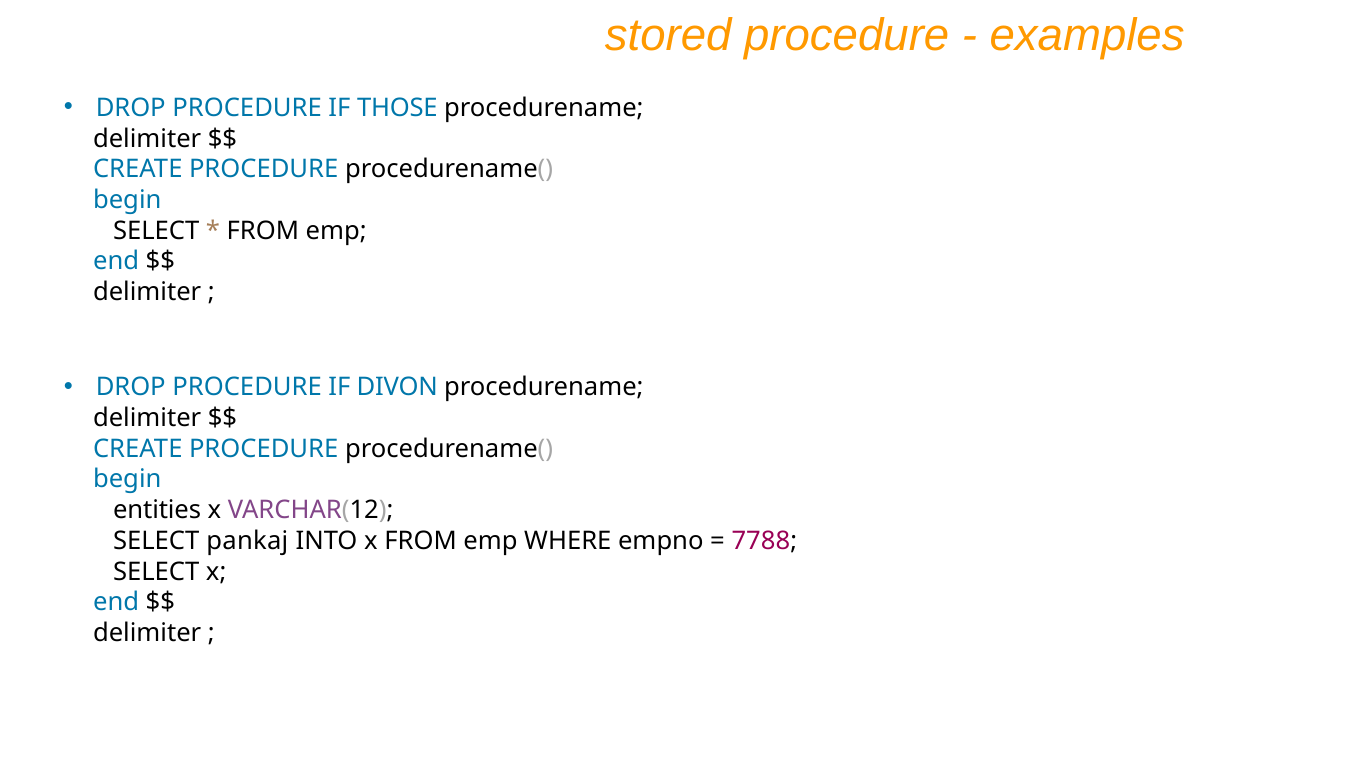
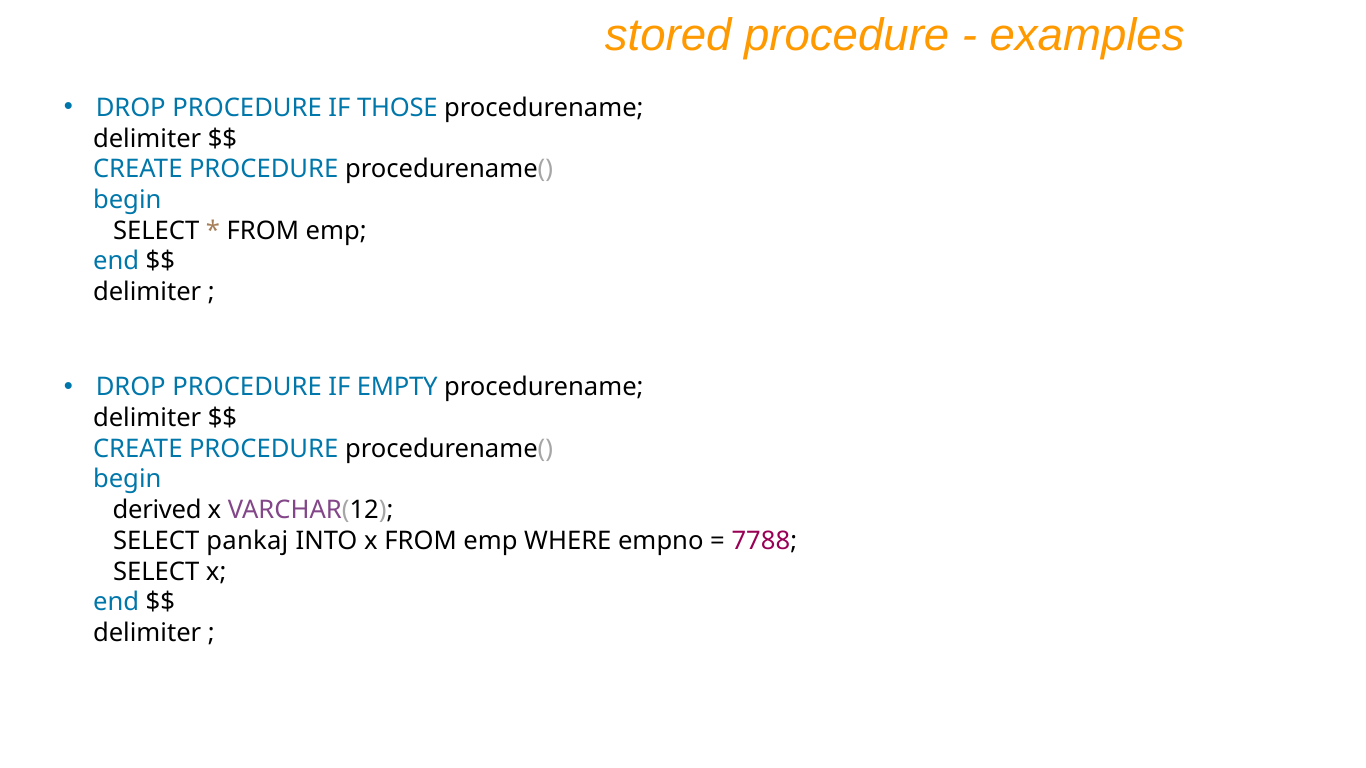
DIVON: DIVON -> EMPTY
entities: entities -> derived
